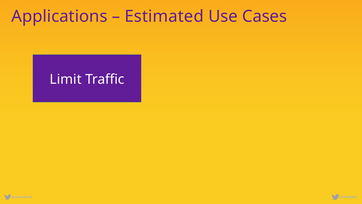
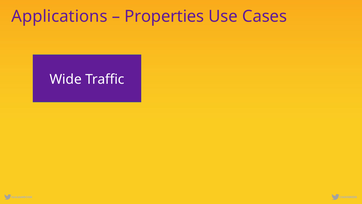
Estimated: Estimated -> Properties
Limit: Limit -> Wide
